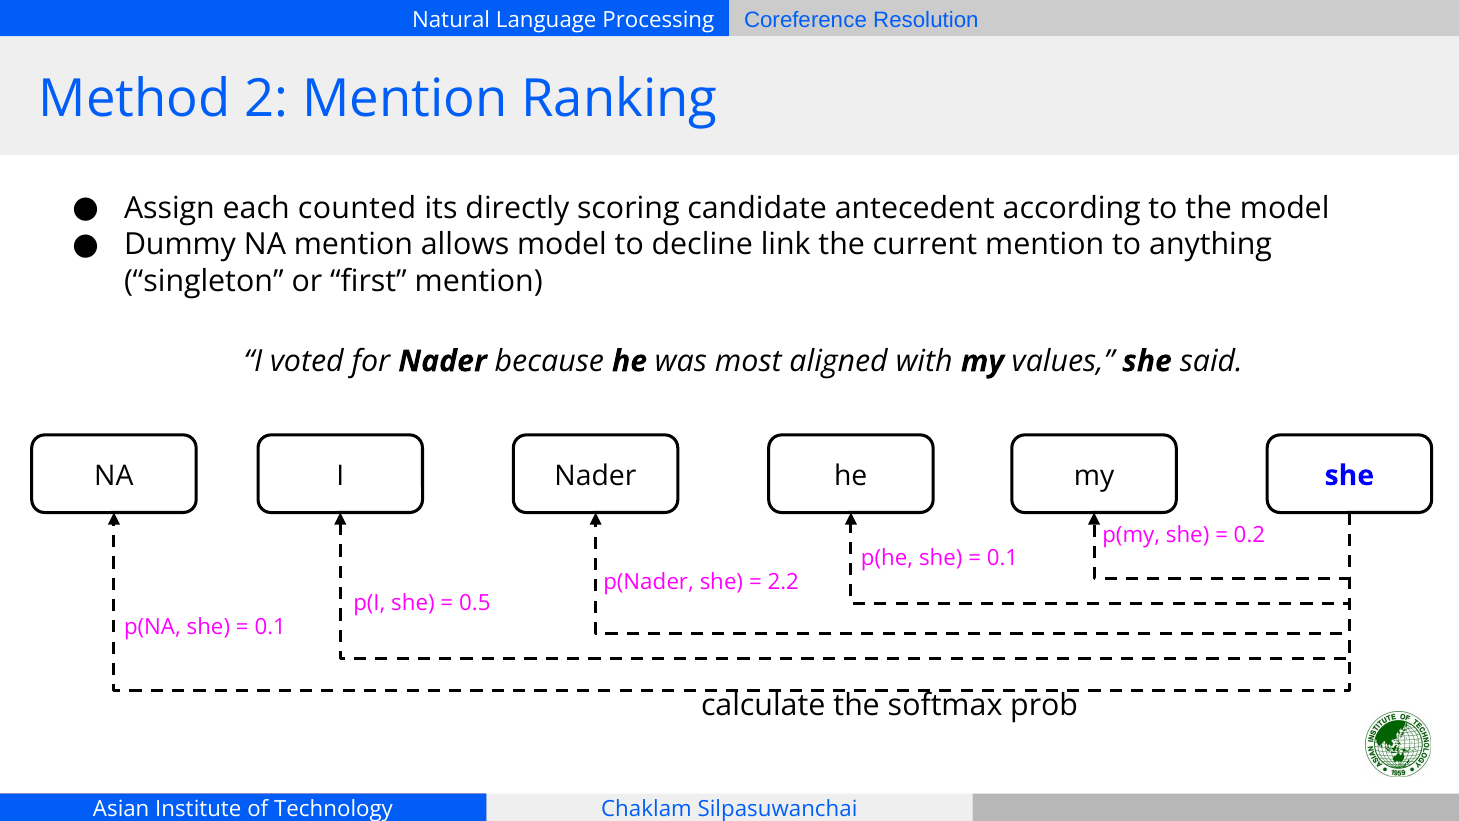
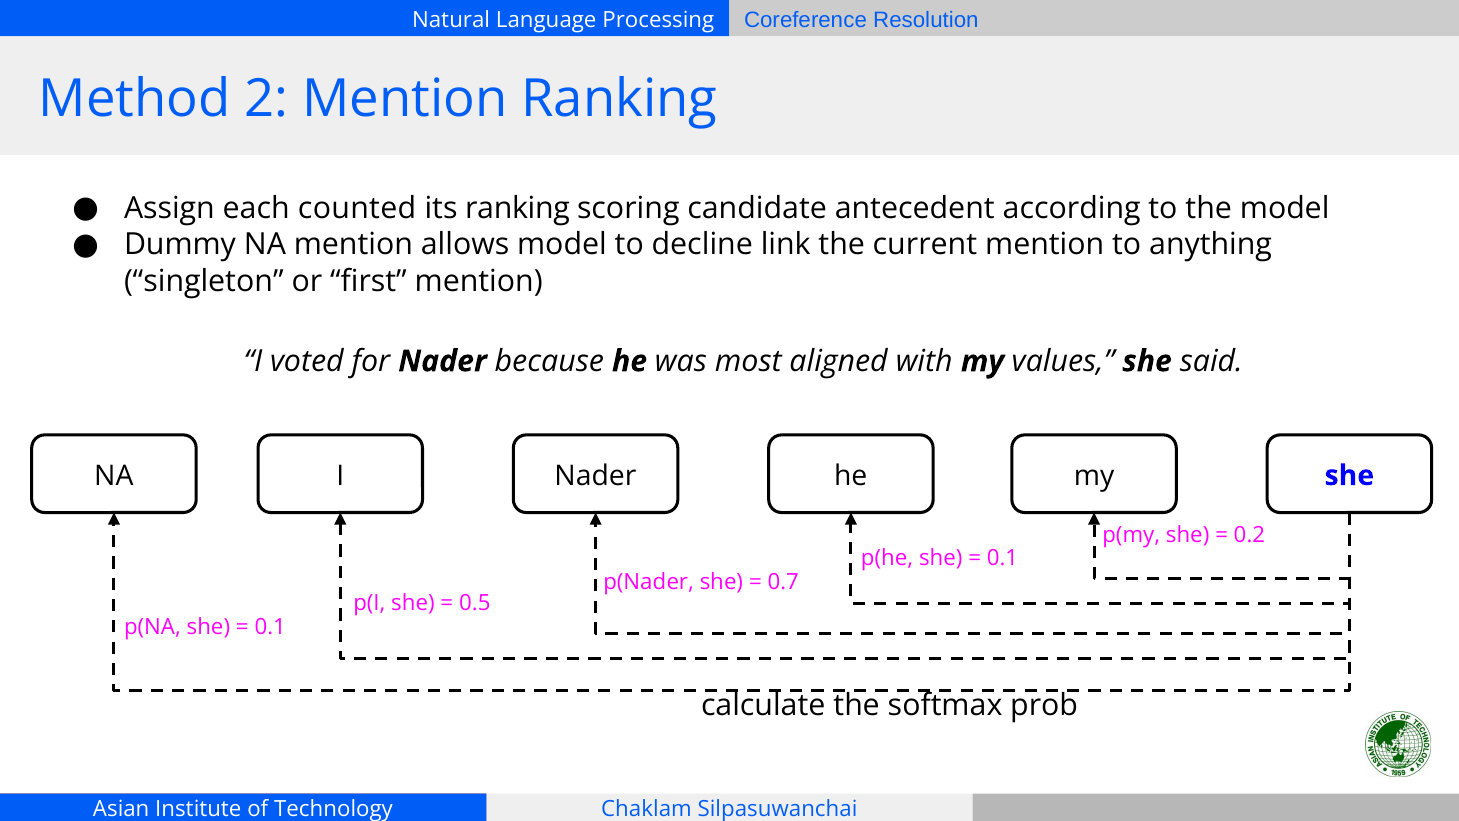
its directly: directly -> ranking
2.2: 2.2 -> 0.7
